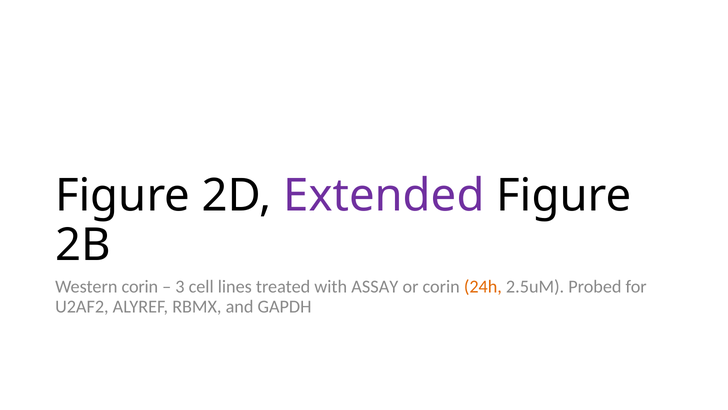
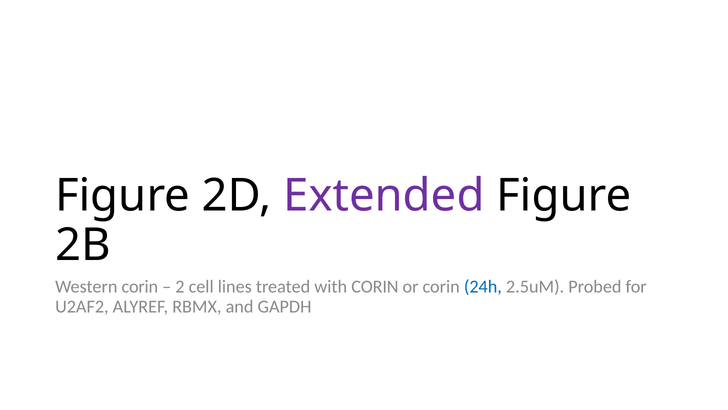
3: 3 -> 2
with ASSAY: ASSAY -> CORIN
24h colour: orange -> blue
